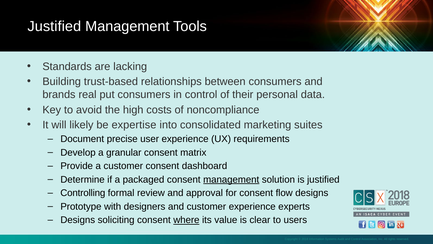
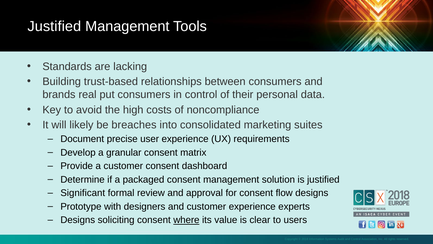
expertise: expertise -> breaches
management at (231, 179) underline: present -> none
Controlling: Controlling -> Significant
